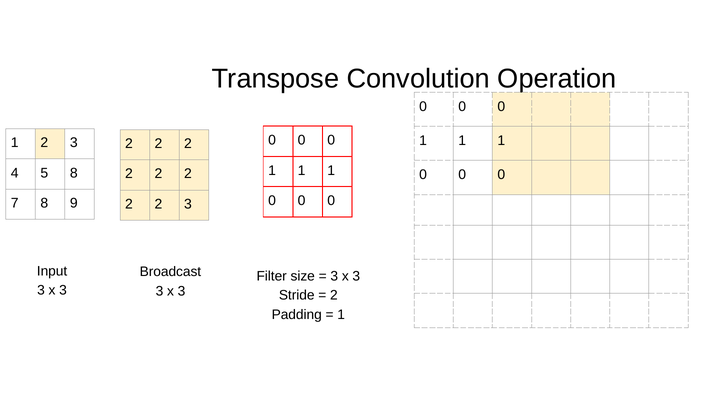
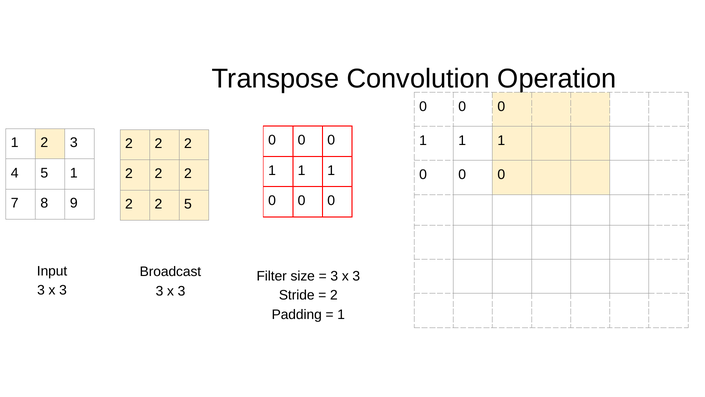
5 8: 8 -> 1
2 2 3: 3 -> 5
